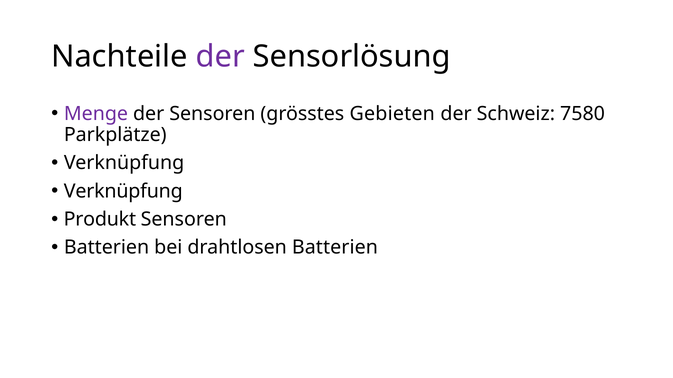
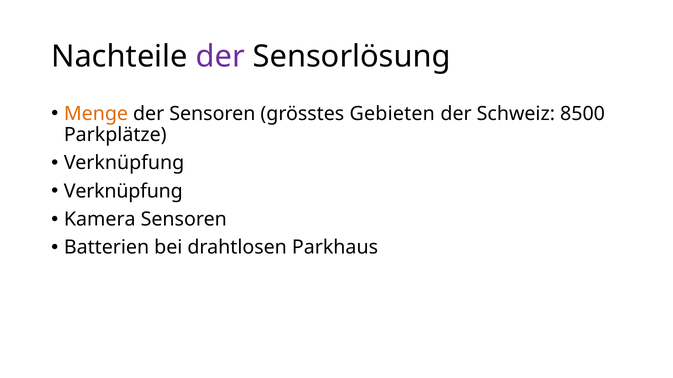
Menge colour: purple -> orange
7580: 7580 -> 8500
Produkt: Produkt -> Kamera
drahtlosen Batterien: Batterien -> Parkhaus
